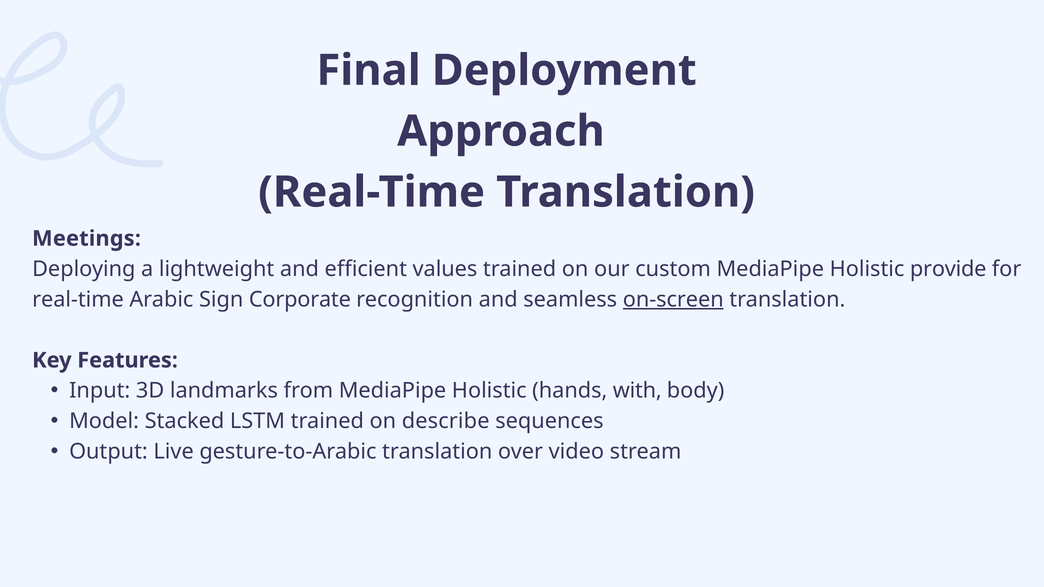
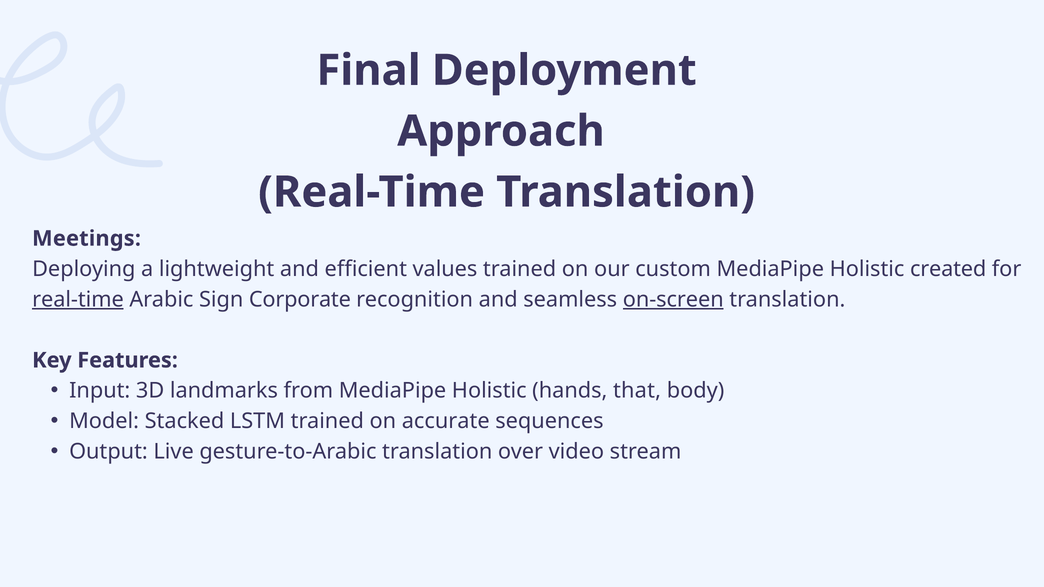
provide: provide -> created
real-time at (78, 300) underline: none -> present
with: with -> that
describe: describe -> accurate
